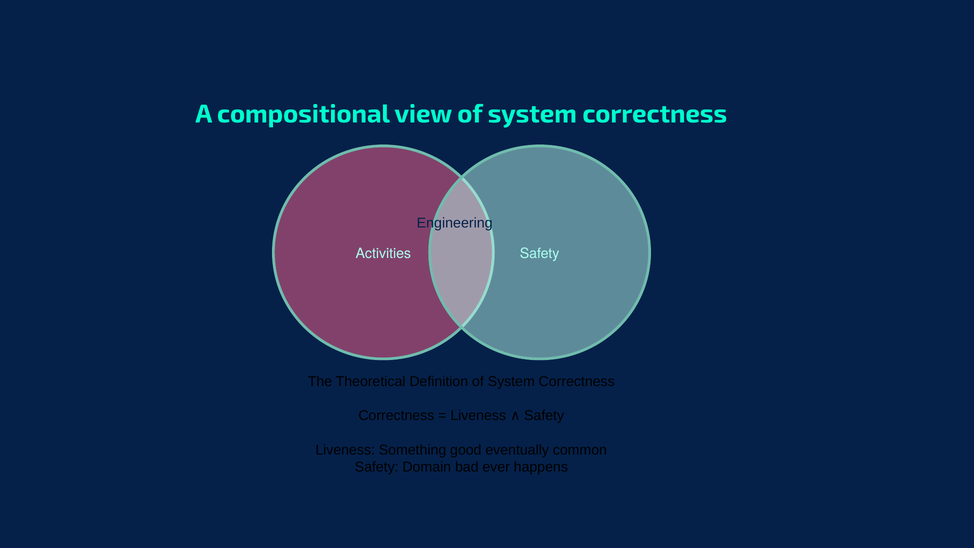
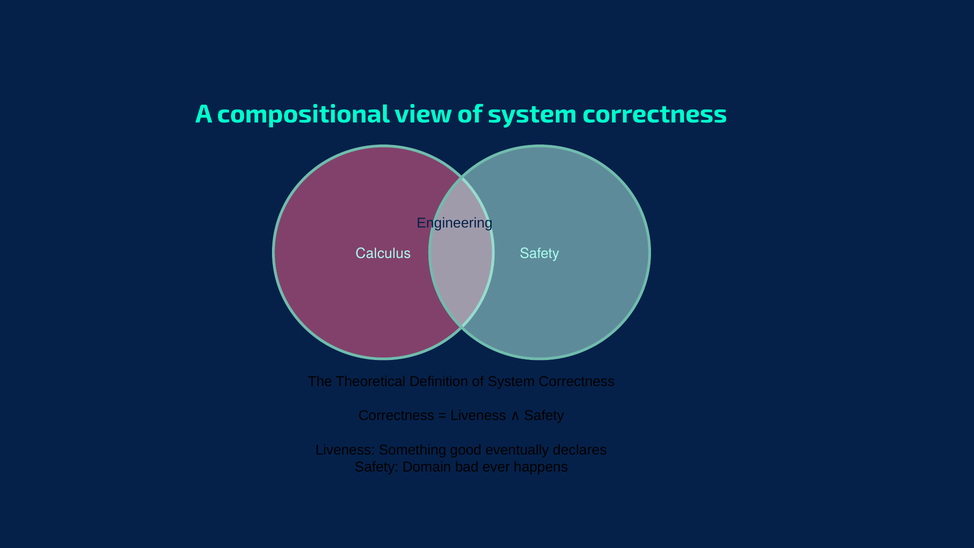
Activities: Activities -> Calculus
common: common -> declares
